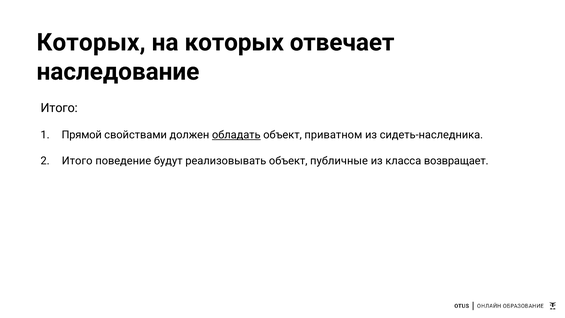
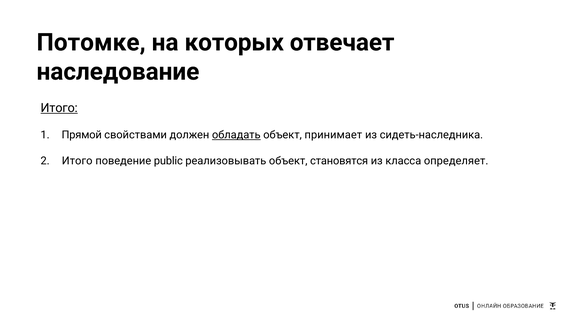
Которых at (91, 42): Которых -> Потомке
Итого at (59, 108) underline: none -> present
приватном: приватном -> принимает
будут: будут -> public
публичные: публичные -> становятся
возвращает: возвращает -> определяет
